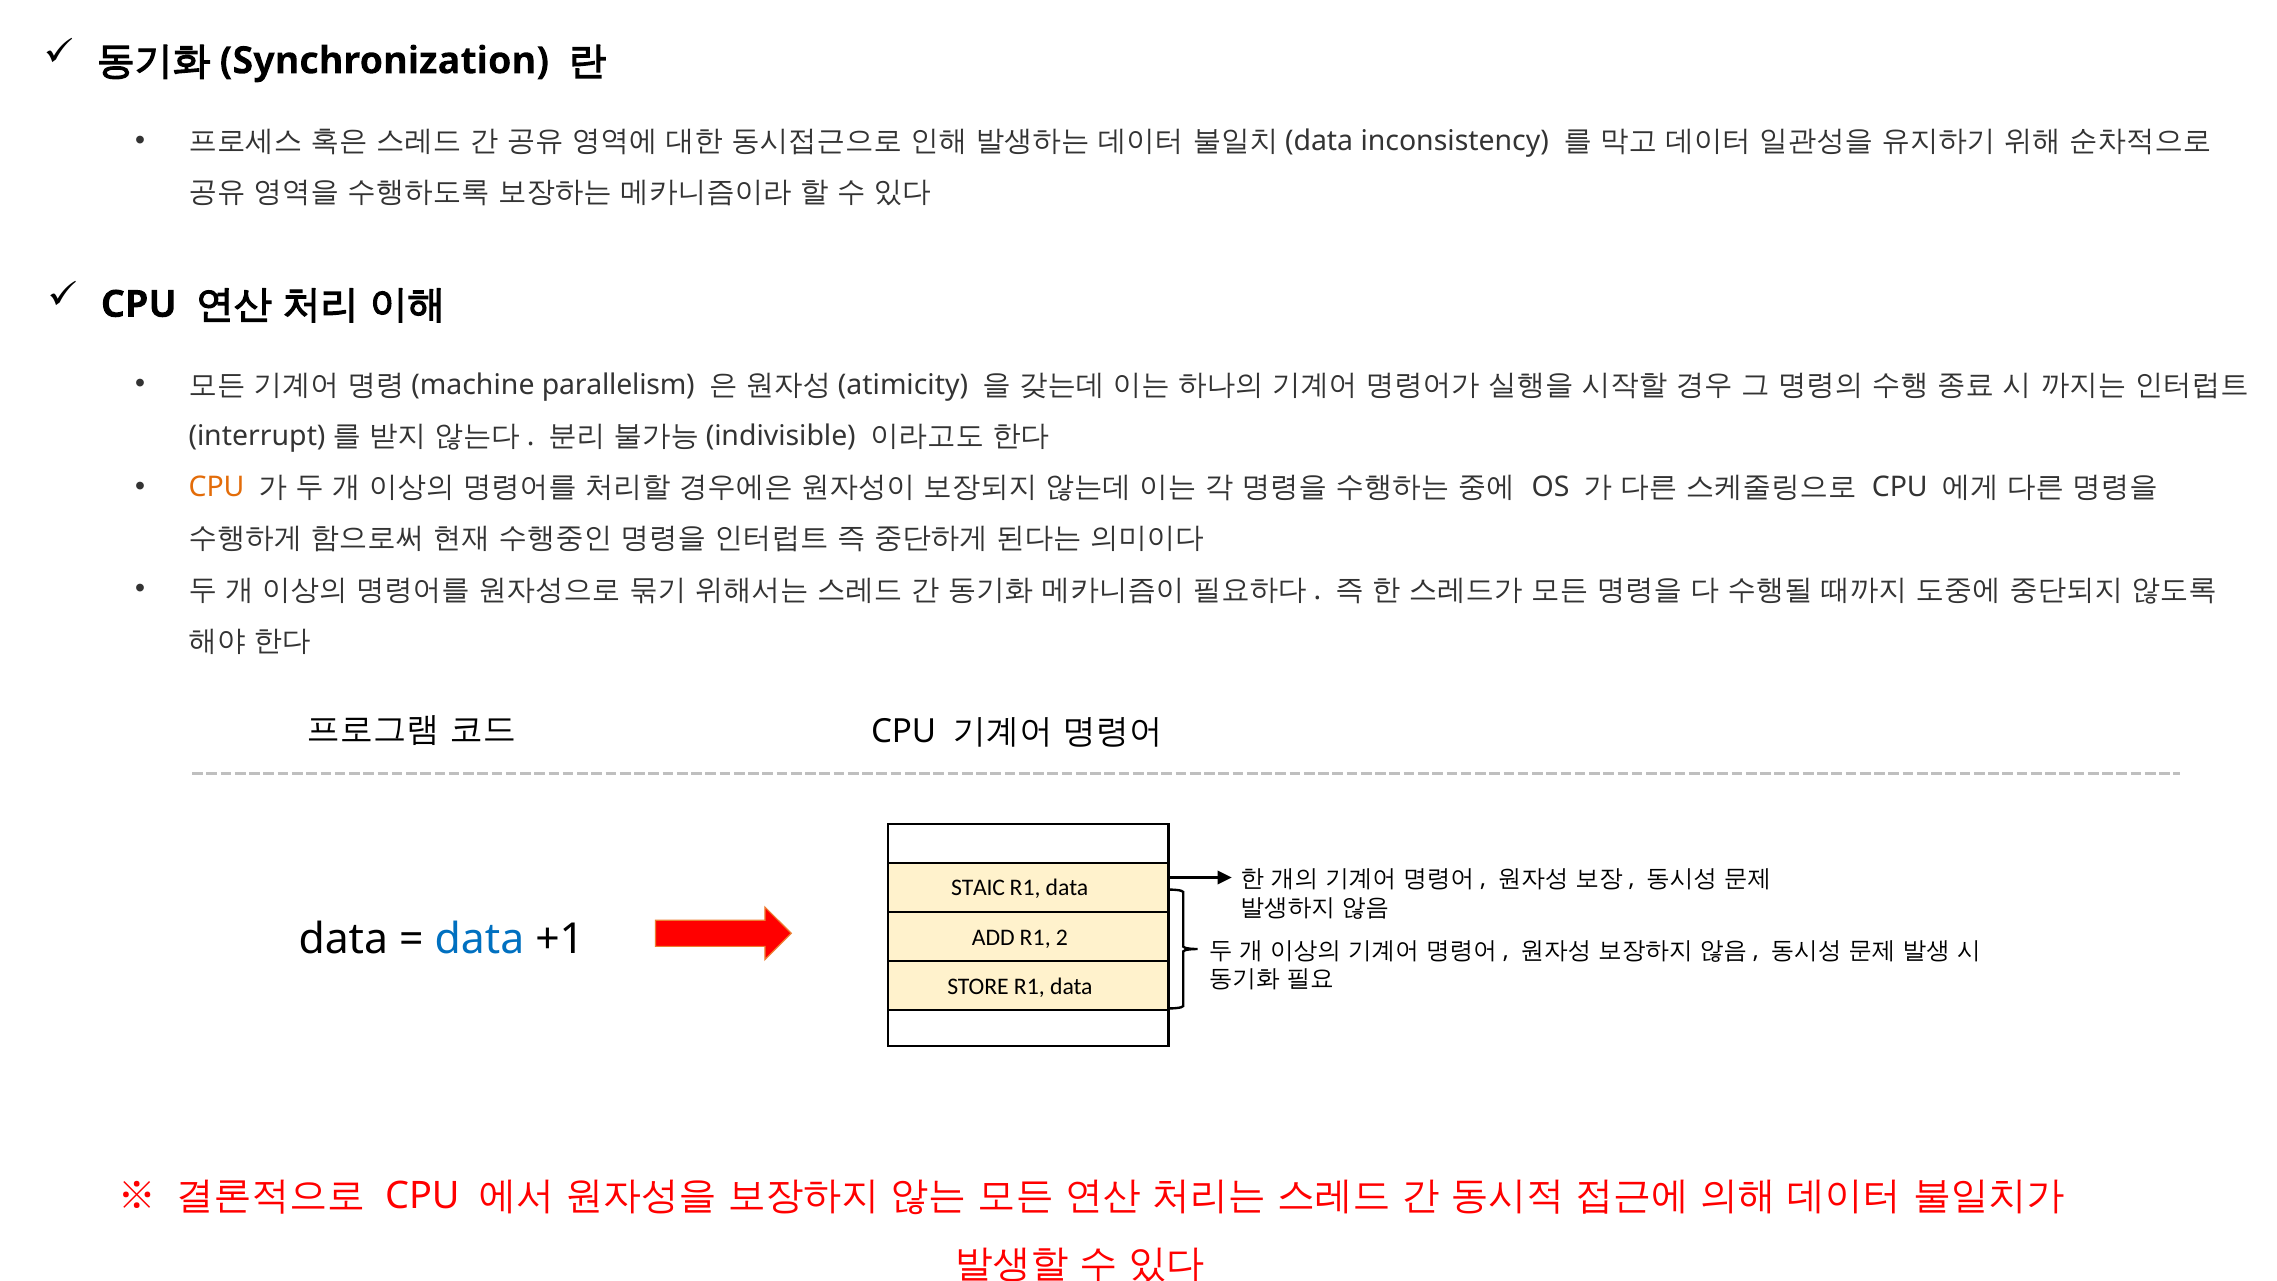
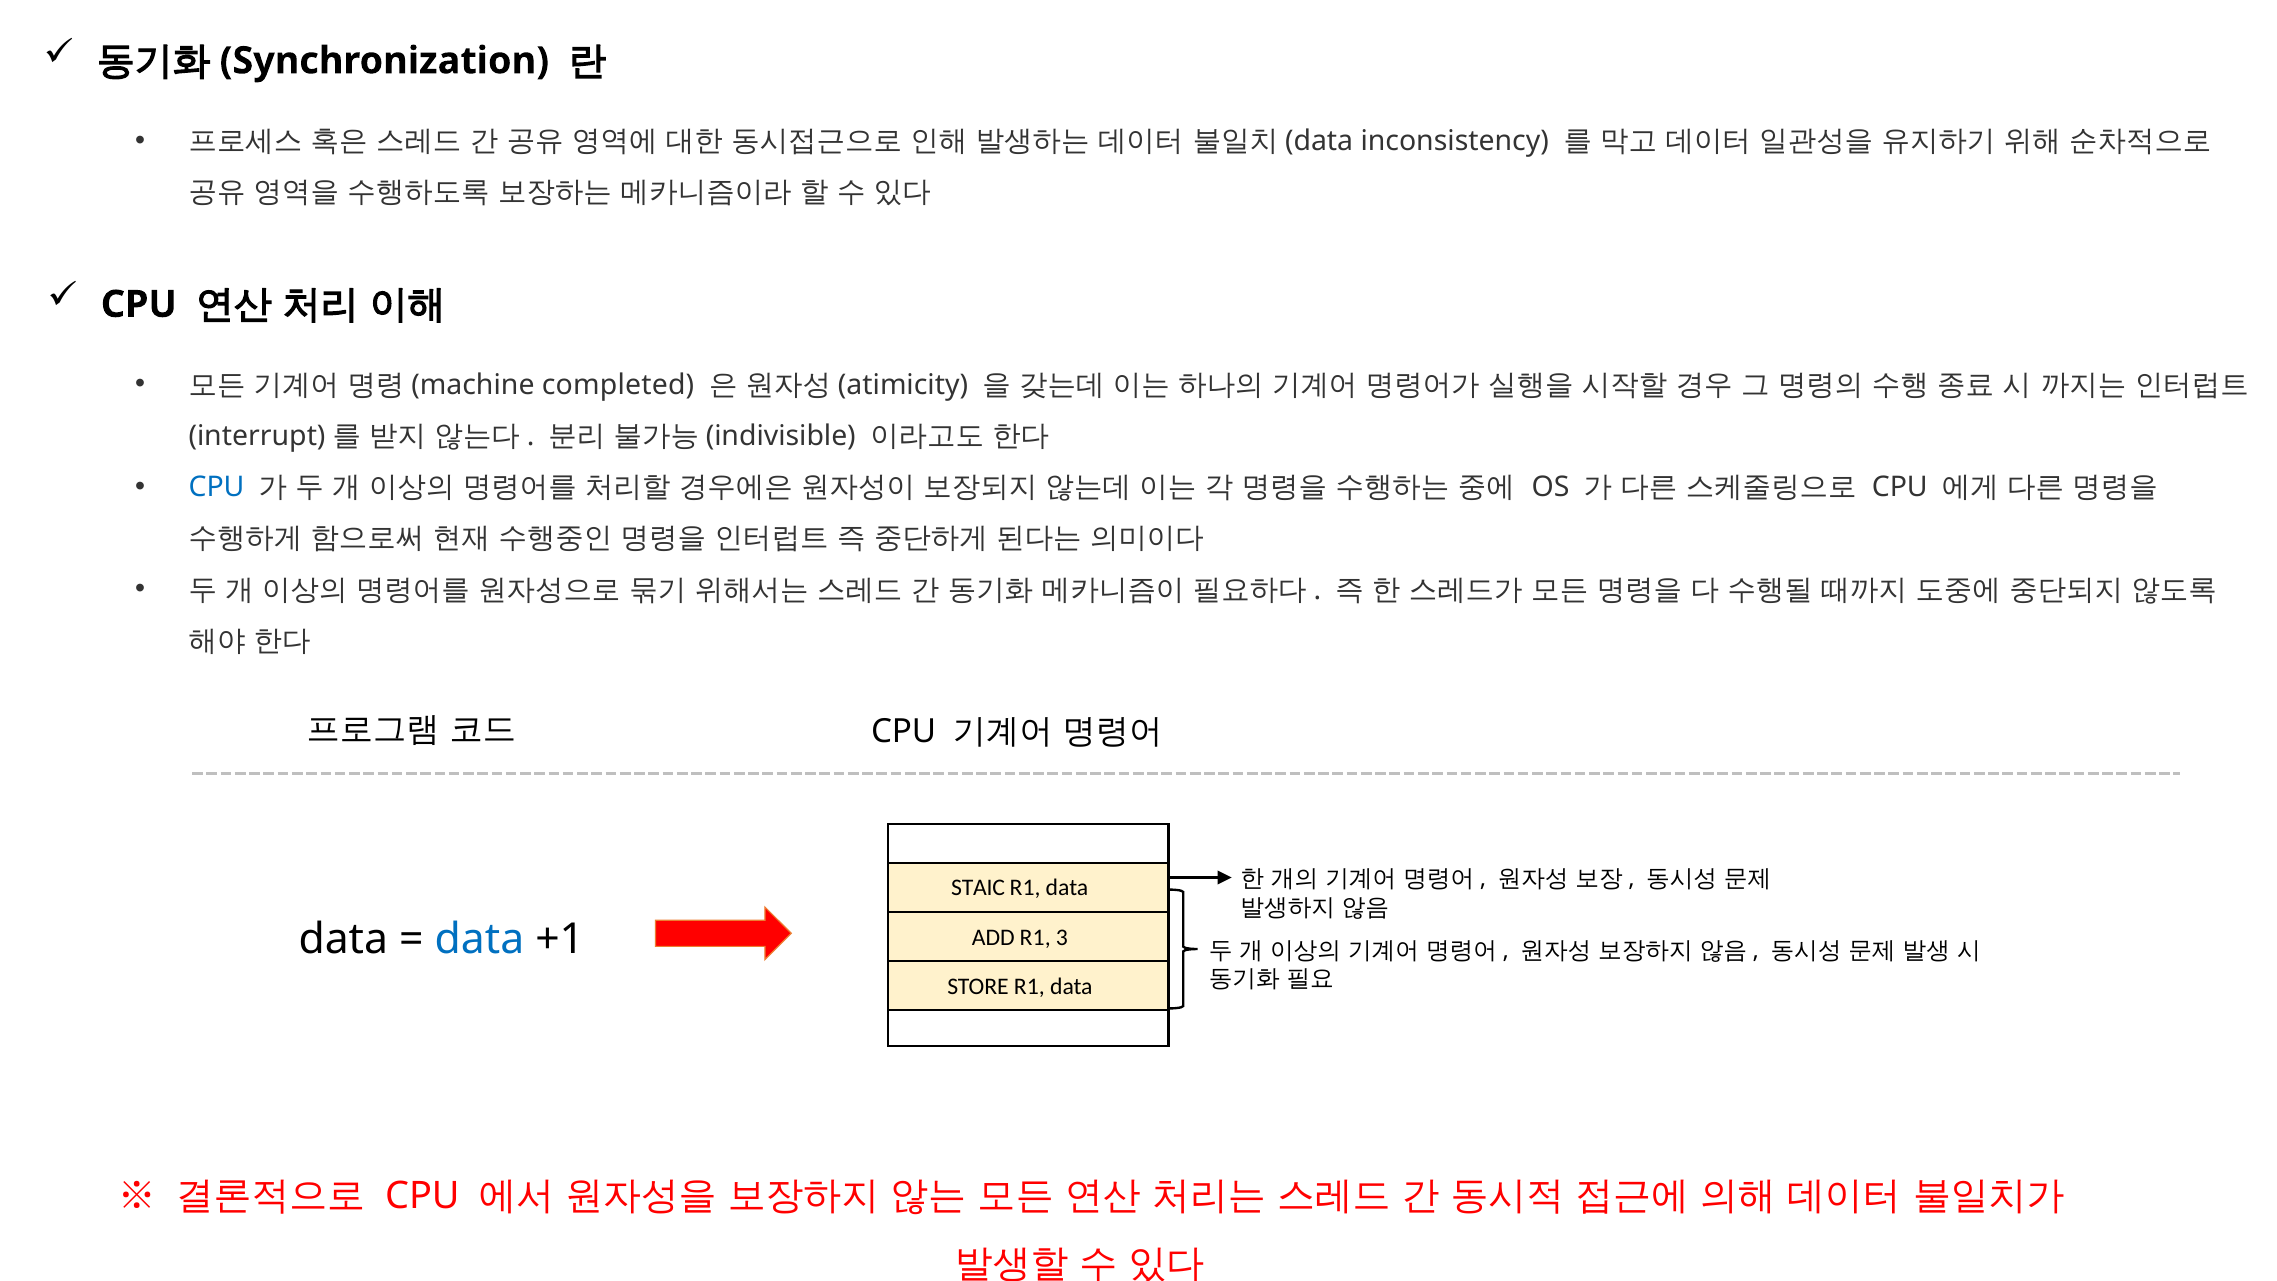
parallelism: parallelism -> completed
CPU at (217, 487) colour: orange -> blue
2: 2 -> 3
